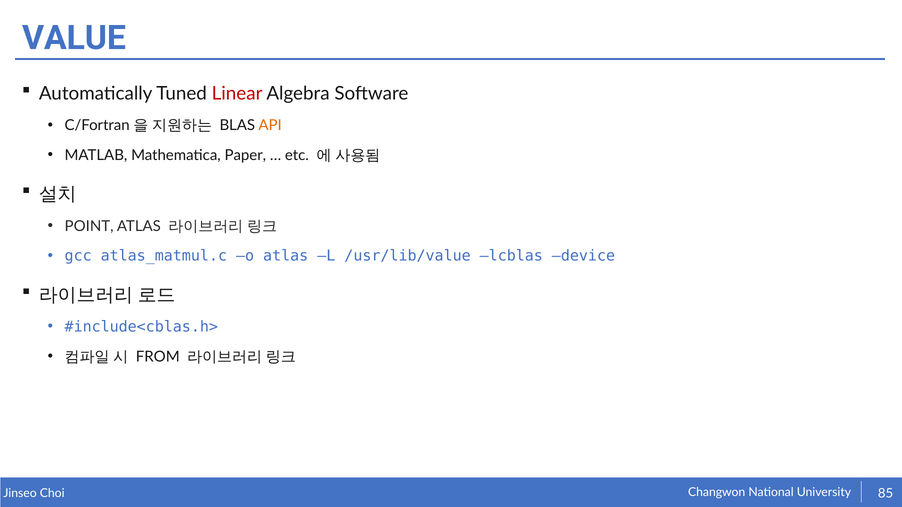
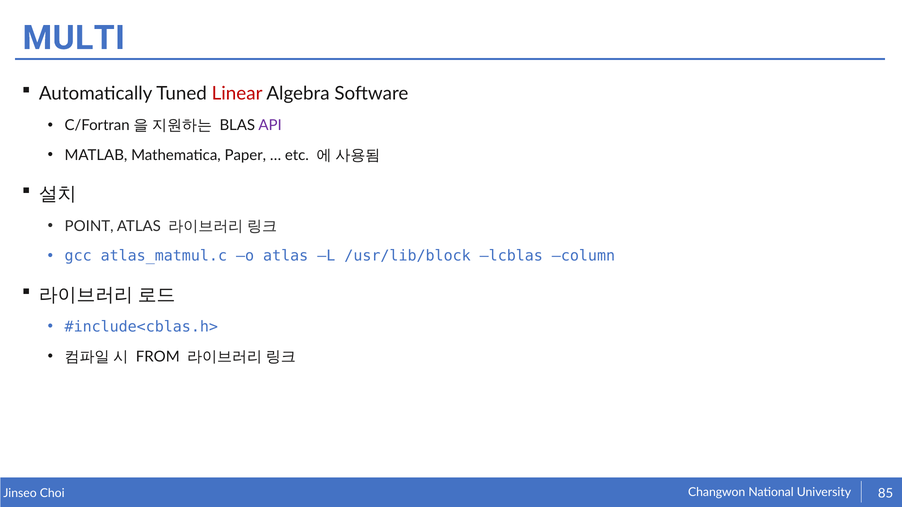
VALUE: VALUE -> MULTI
API colour: orange -> purple
/usr/lib/value: /usr/lib/value -> /usr/lib/block
device: device -> column
